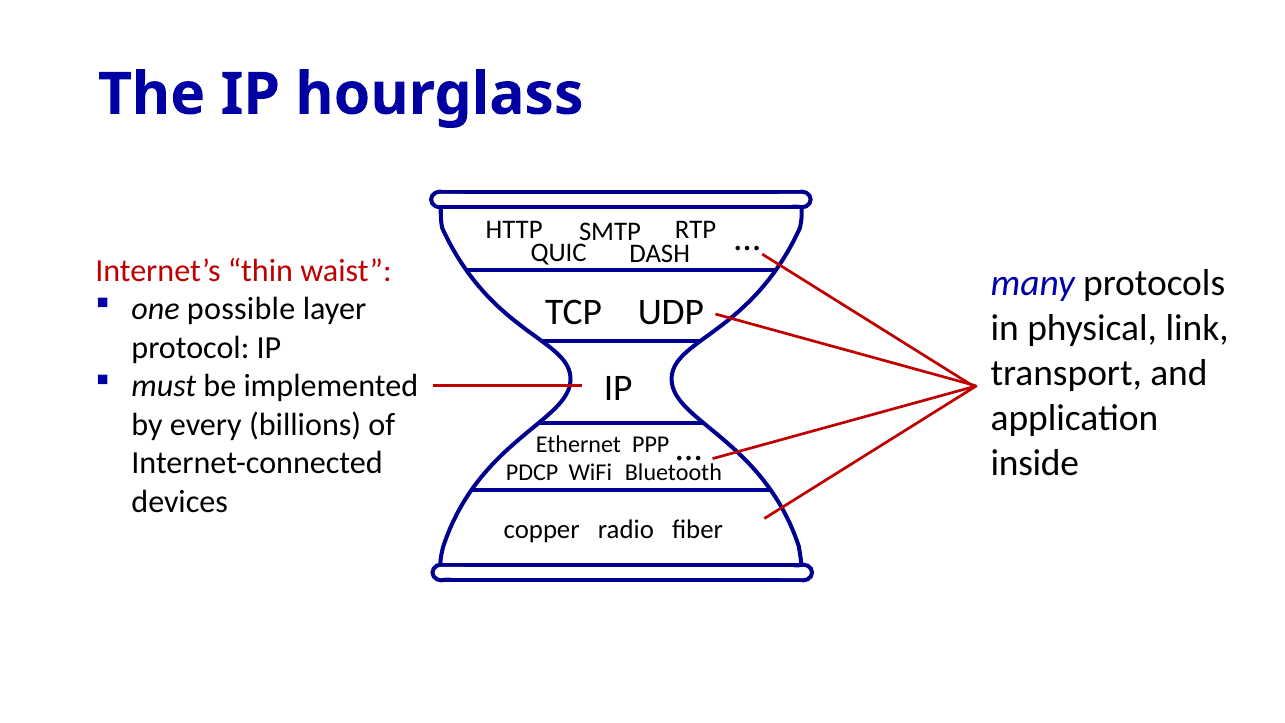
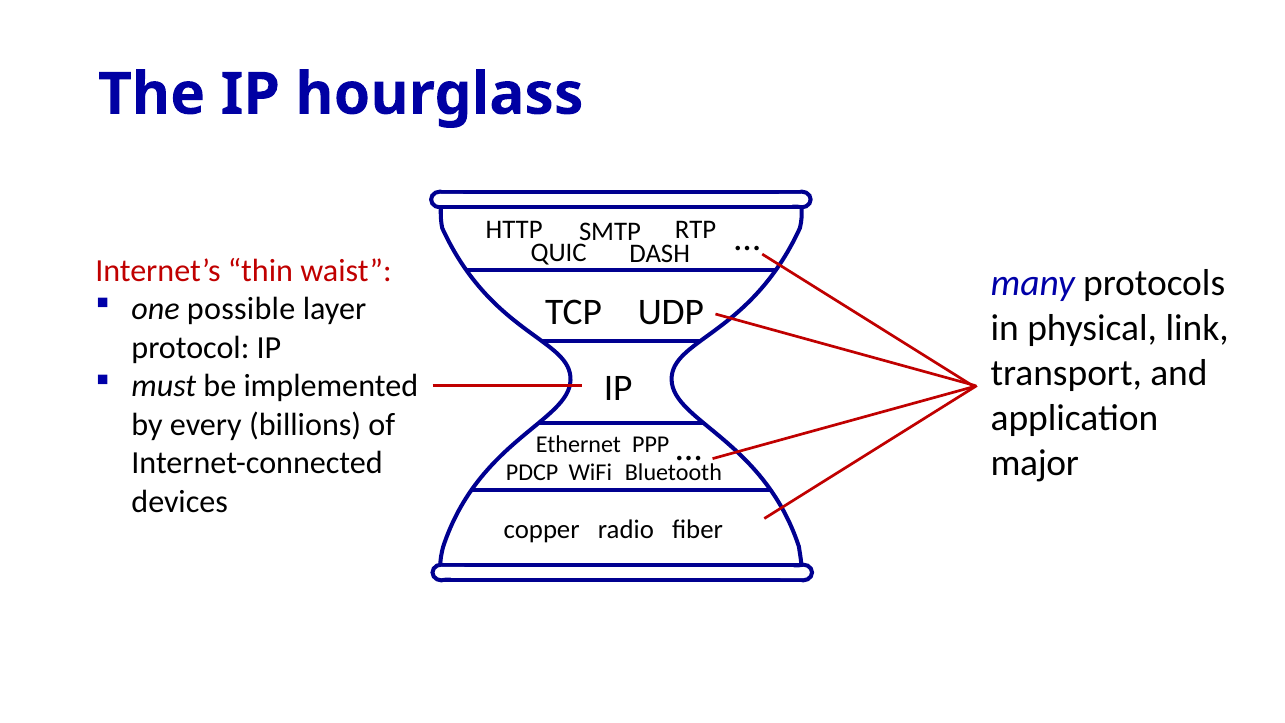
inside: inside -> major
